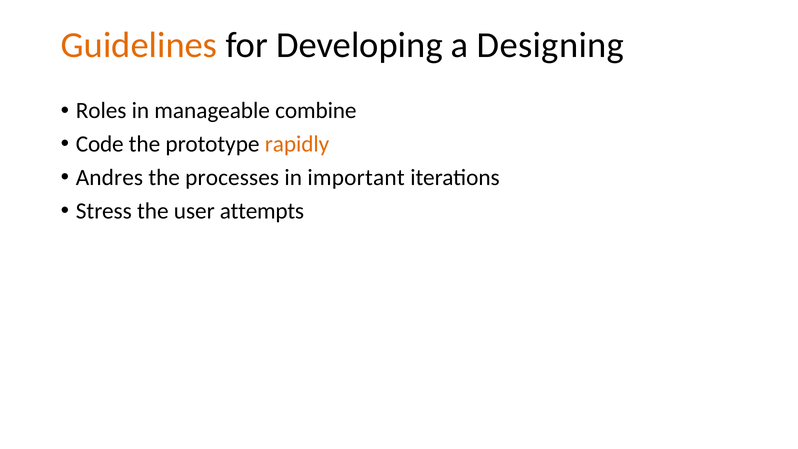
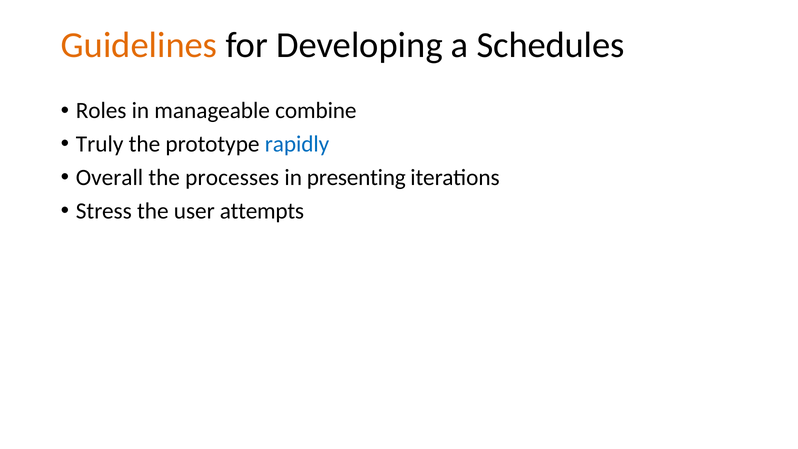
Designing: Designing -> Schedules
Code: Code -> Truly
rapidly colour: orange -> blue
Andres: Andres -> Overall
important: important -> presenting
